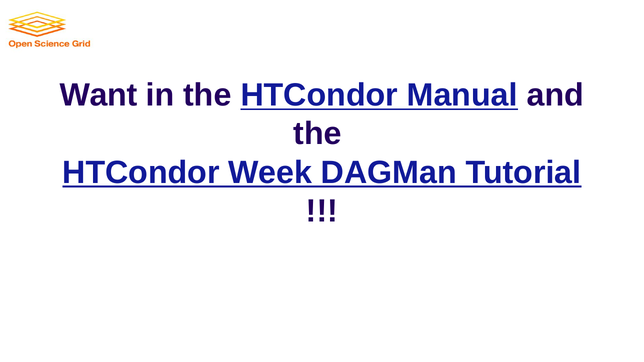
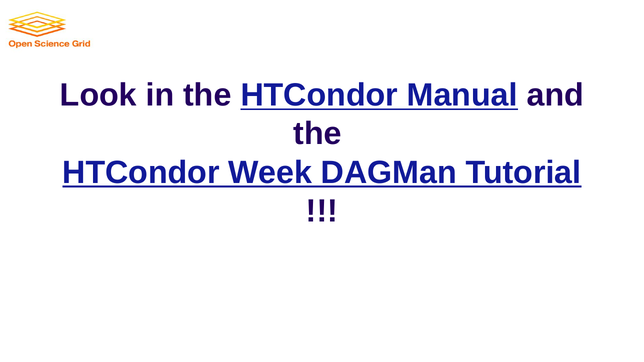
Want: Want -> Look
